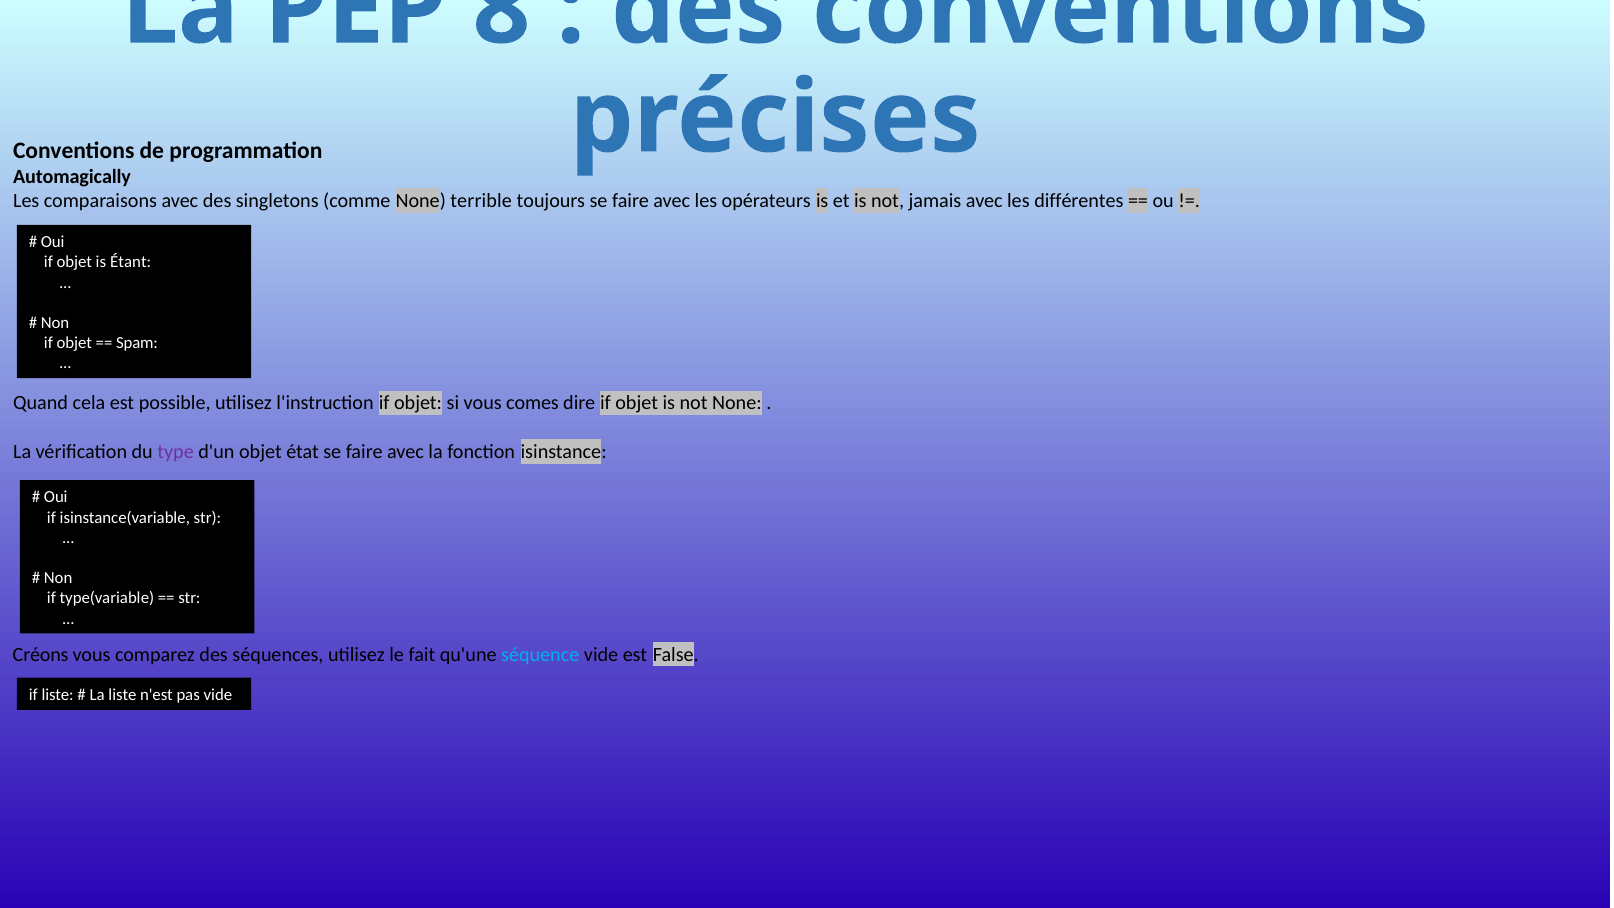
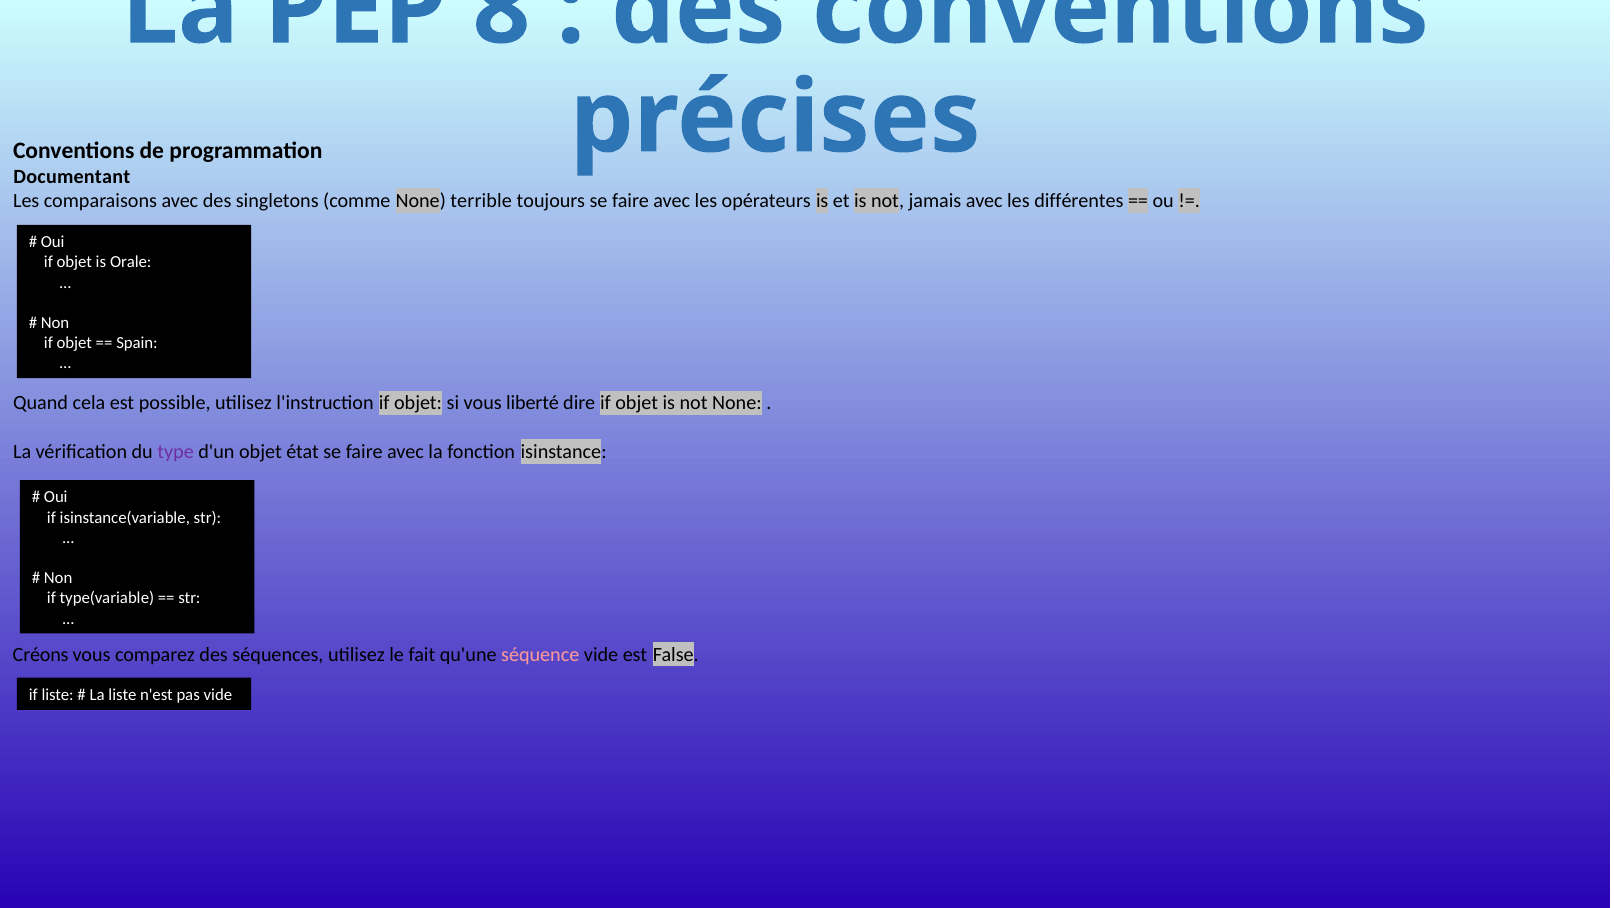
Automagically: Automagically -> Documentant
Étant: Étant -> Orale
Spam: Spam -> Spain
comes: comes -> liberté
séquence colour: light blue -> pink
